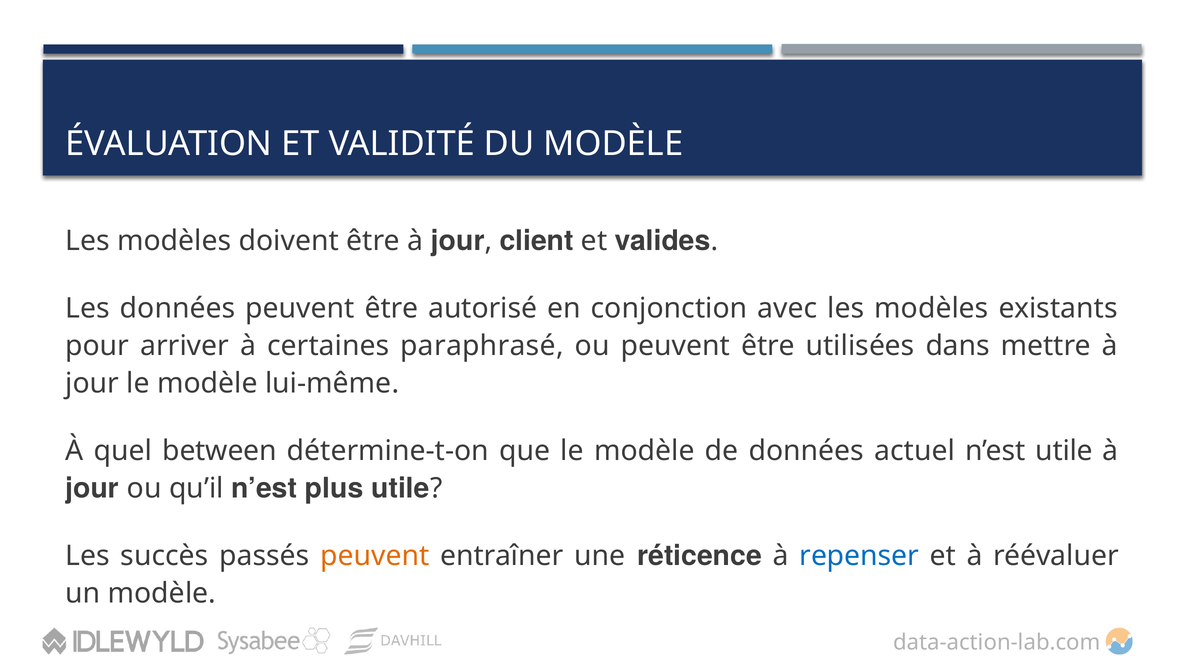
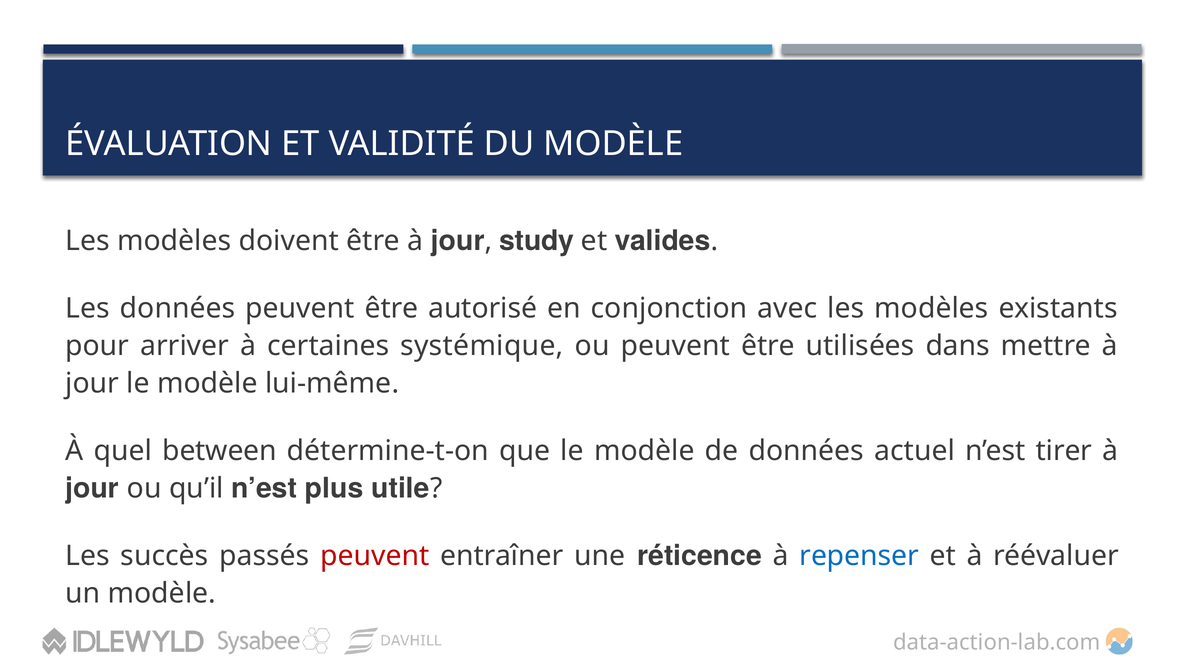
client: client -> study
paraphrasé: paraphrasé -> systémique
n’est utile: utile -> tirer
peuvent at (375, 556) colour: orange -> red
